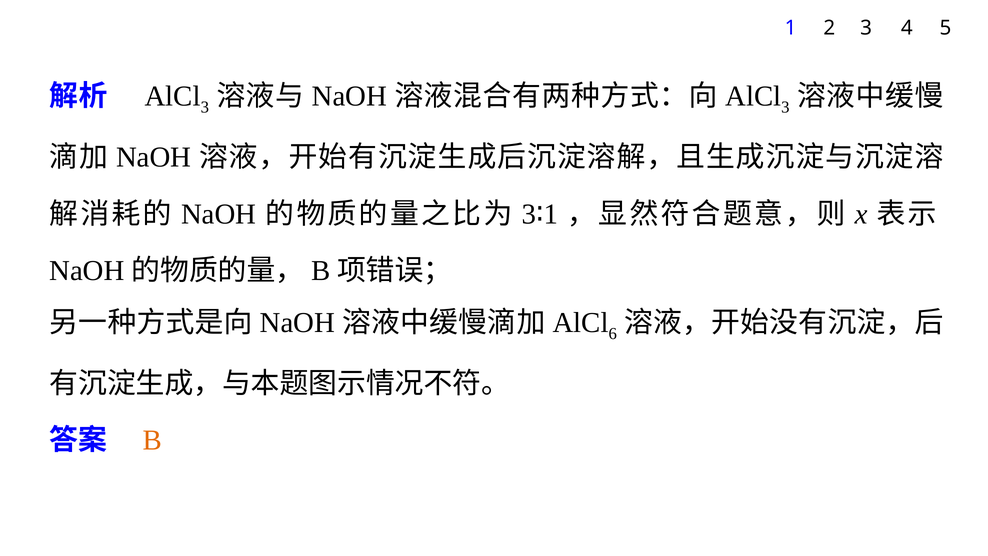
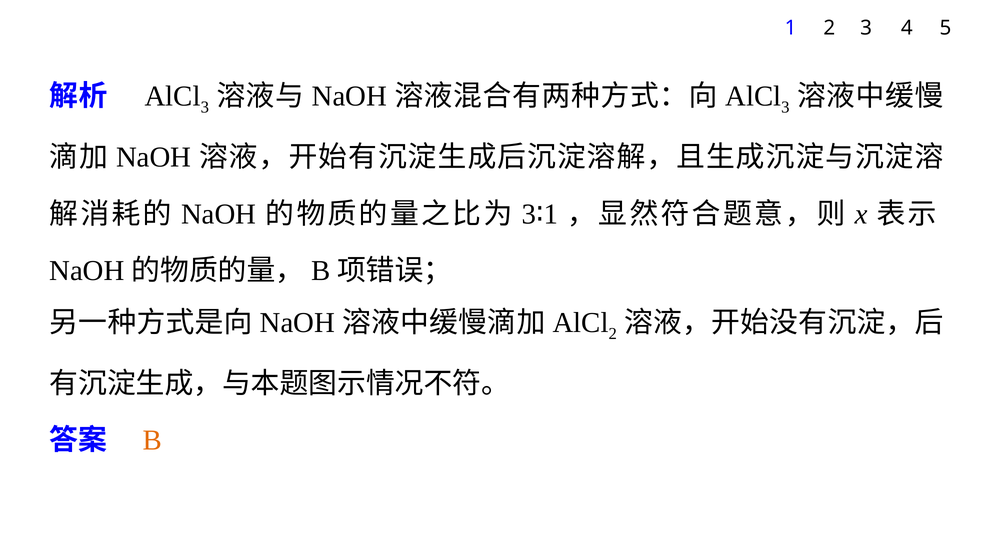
6 at (613, 334): 6 -> 2
